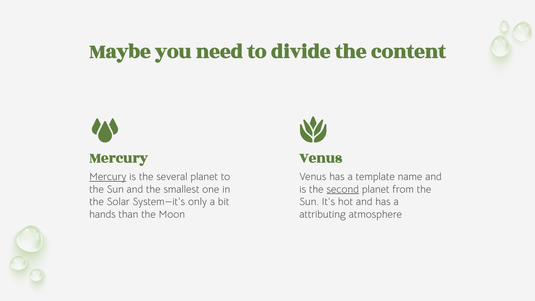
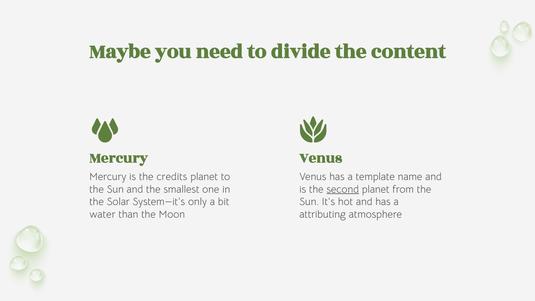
Mercury at (108, 177) underline: present -> none
several: several -> credits
hands: hands -> water
